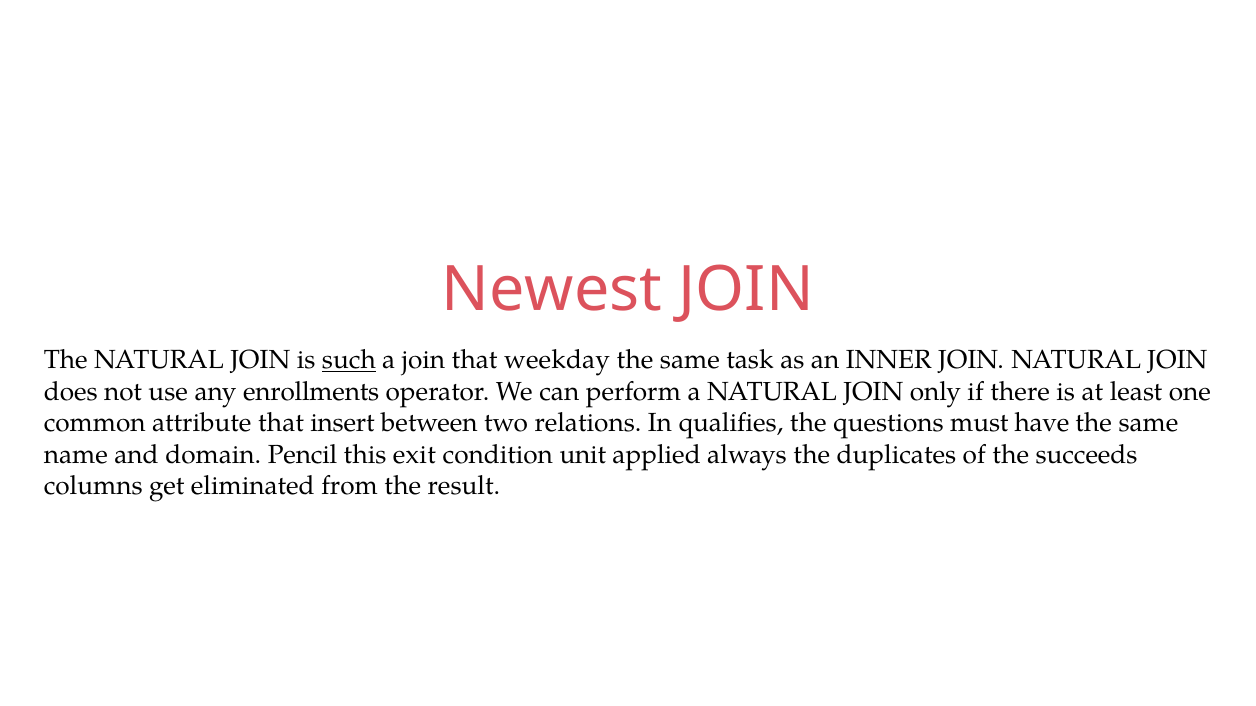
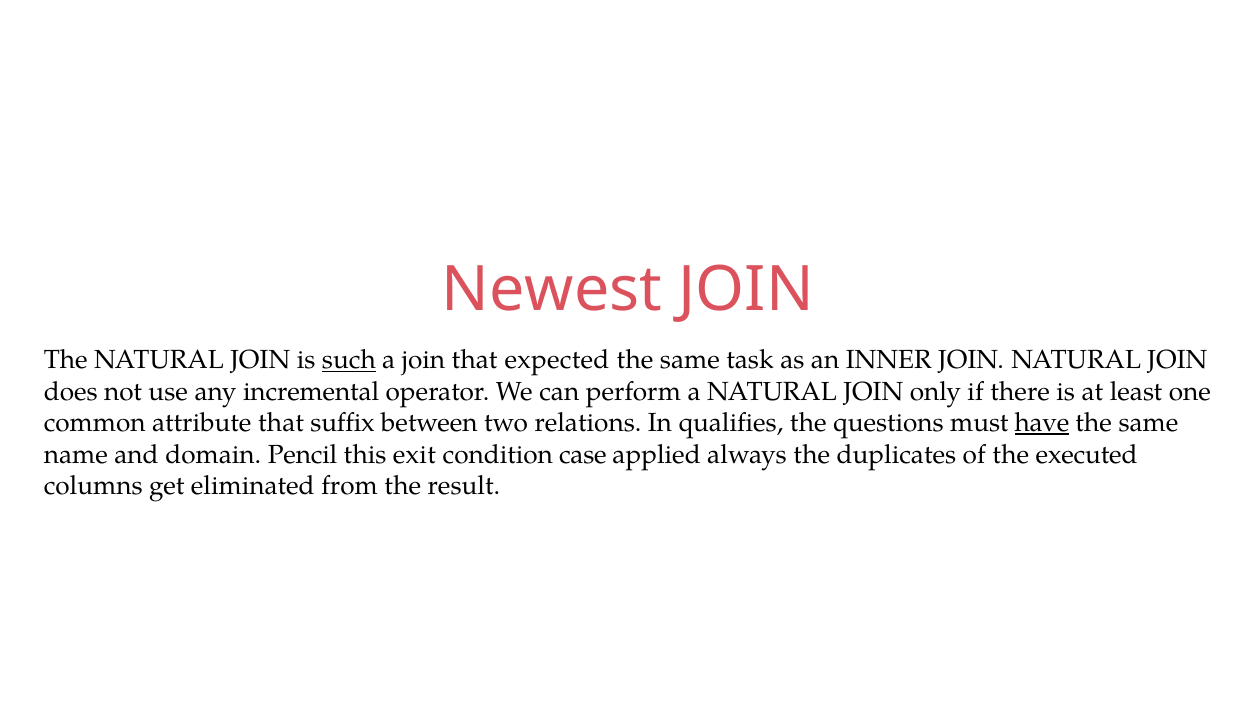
weekday: weekday -> expected
enrollments: enrollments -> incremental
insert: insert -> suffix
have underline: none -> present
unit: unit -> case
succeeds: succeeds -> executed
